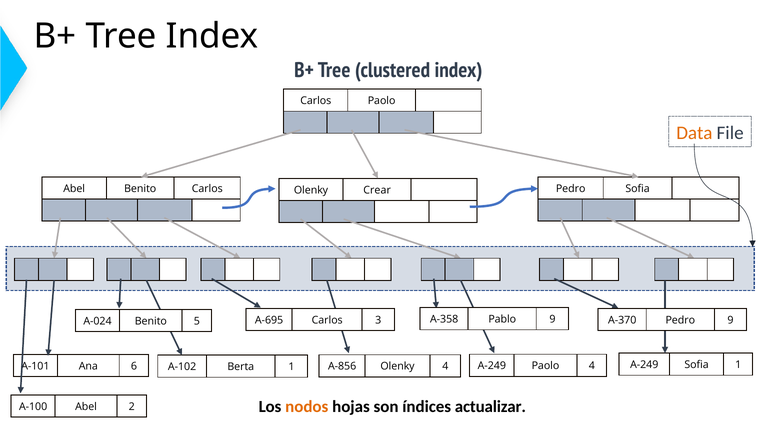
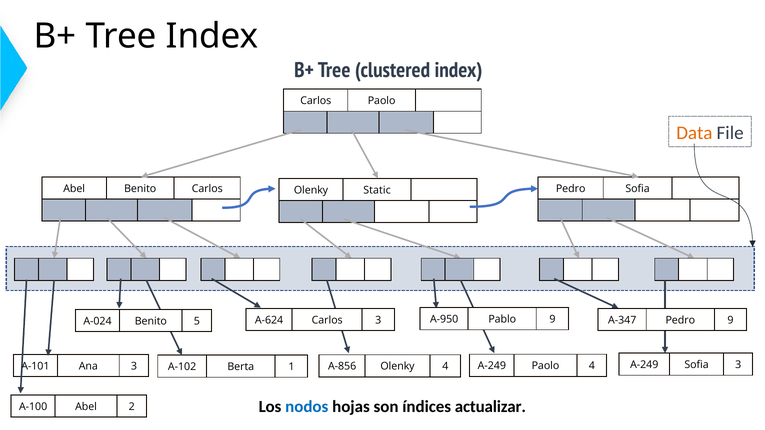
Crear: Crear -> Static
A-695: A-695 -> A-624
A-358: A-358 -> A-950
A-370: A-370 -> A-347
Sofia 1: 1 -> 3
Ana 6: 6 -> 3
nodos colour: orange -> blue
